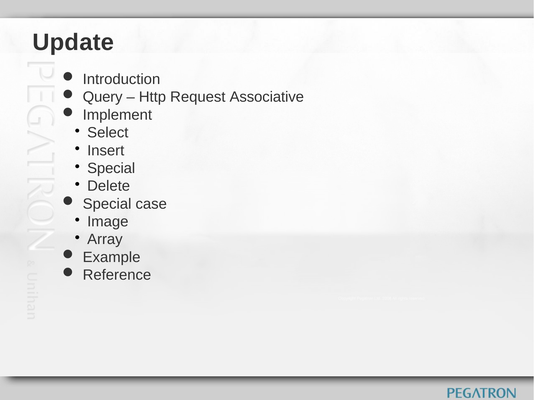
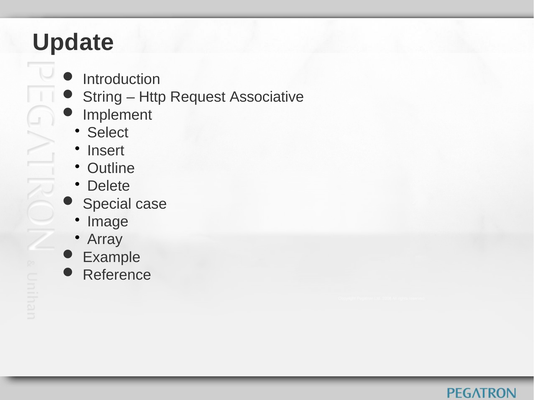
Query: Query -> String
Special at (111, 168): Special -> Outline
